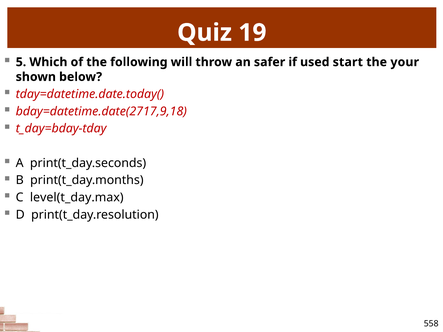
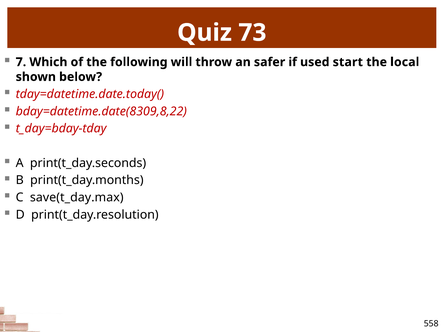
19: 19 -> 73
5: 5 -> 7
your: your -> local
bday=datetime.date(2717,9,18: bday=datetime.date(2717,9,18 -> bday=datetime.date(8309,8,22
level(t_day.max: level(t_day.max -> save(t_day.max
